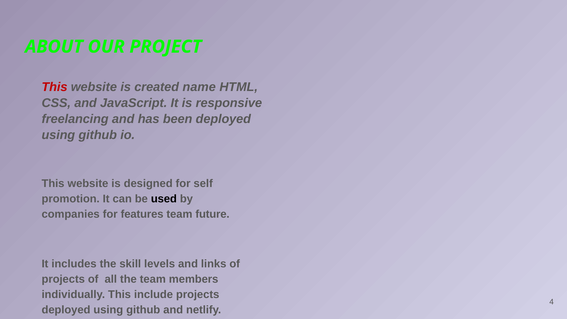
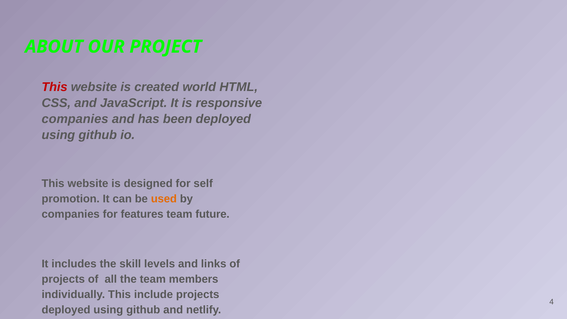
name: name -> world
freelancing at (75, 119): freelancing -> companies
used colour: black -> orange
